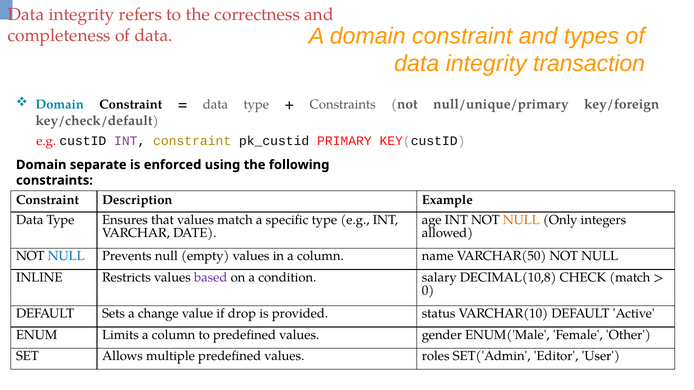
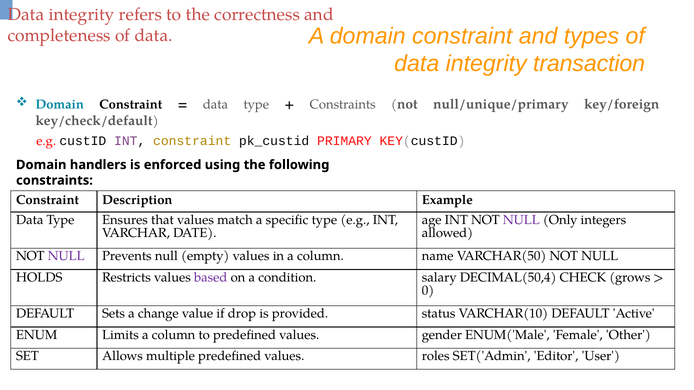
separate: separate -> handlers
NULL at (521, 220) colour: orange -> purple
NULL at (66, 256) colour: blue -> purple
INLINE: INLINE -> HOLDS
DECIMAL(10,8: DECIMAL(10,8 -> DECIMAL(50,4
CHECK match: match -> grows
